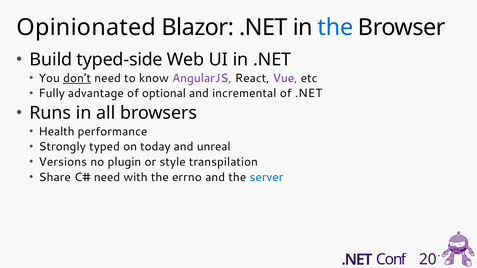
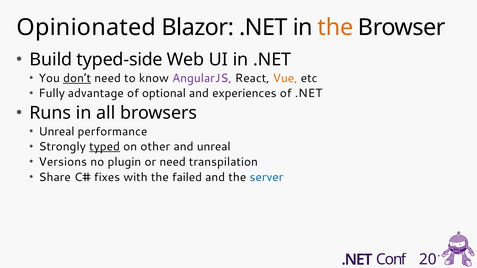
the at (335, 27) colour: blue -> orange
Vue colour: purple -> orange
incremental: incremental -> experiences
Health at (57, 132): Health -> Unreal
typed underline: none -> present
today: today -> other
or style: style -> need
need at (107, 177): need -> fixes
errno: errno -> failed
